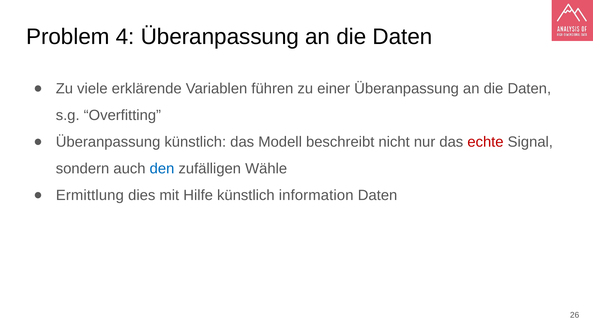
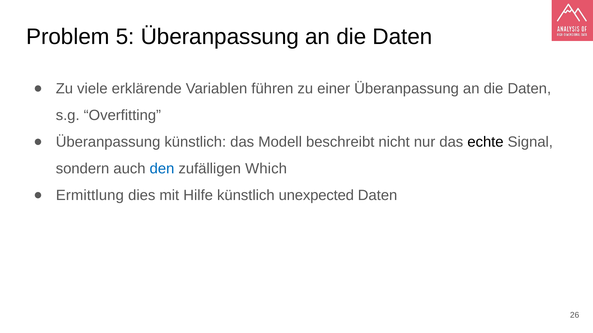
4: 4 -> 5
echte colour: red -> black
Wähle: Wähle -> Which
information: information -> unexpected
